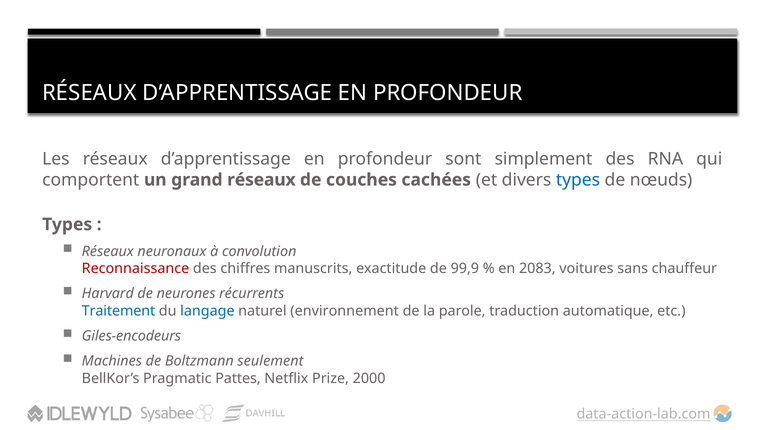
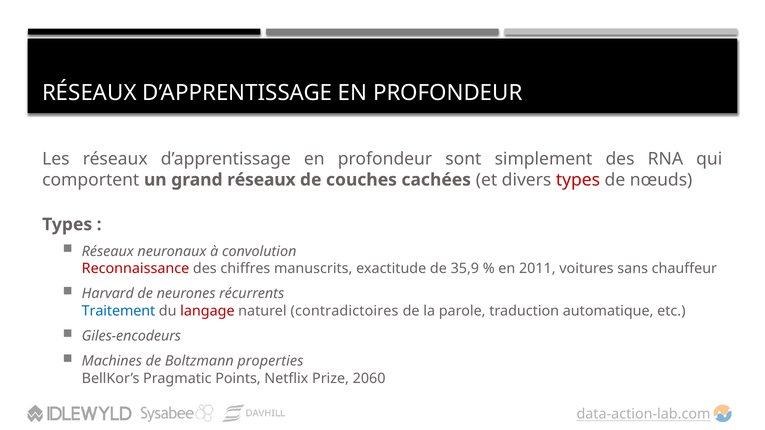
types at (578, 180) colour: blue -> red
99,9: 99,9 -> 35,9
2083: 2083 -> 2011
langage colour: blue -> red
environnement: environnement -> contradictoires
seulement: seulement -> properties
Pattes: Pattes -> Points
2000: 2000 -> 2060
